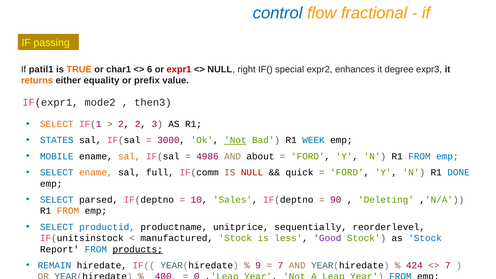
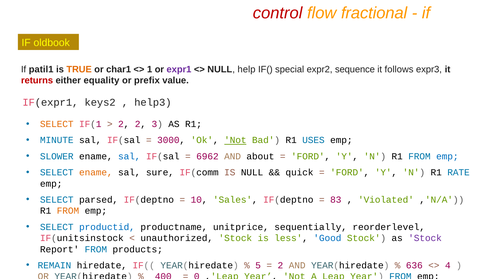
control colour: blue -> red
passing: passing -> oldbook
6: 6 -> 1
expr1 colour: red -> purple
right: right -> help
enhances: enhances -> sequence
degree: degree -> follows
returns colour: orange -> red
mode2: mode2 -> keys2
then3: then3 -> help3
STATES: STATES -> MINUTE
WEEK: WEEK -> USES
MOBILE: MOBILE -> SLOWER
sal at (129, 156) colour: orange -> blue
4986: 4986 -> 6962
full: full -> sure
NULL at (252, 172) colour: red -> black
DONE: DONE -> RATE
90: 90 -> 83
Deleting: Deleting -> Violated
manufactured: manufactured -> unauthorized
Good colour: purple -> blue
Stock at (425, 238) colour: blue -> purple
products underline: present -> none
9: 9 -> 5
7 at (280, 265): 7 -> 2
424: 424 -> 636
7 at (448, 265): 7 -> 4
